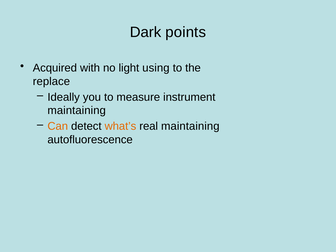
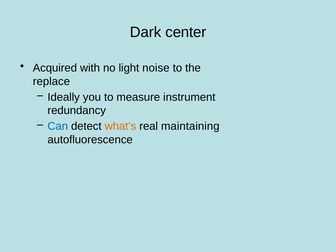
points: points -> center
using: using -> noise
maintaining at (77, 111): maintaining -> redundancy
Can colour: orange -> blue
